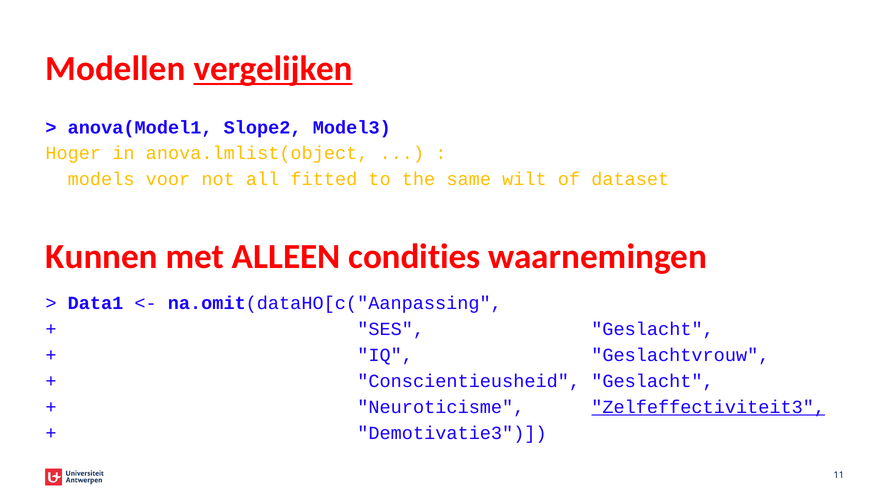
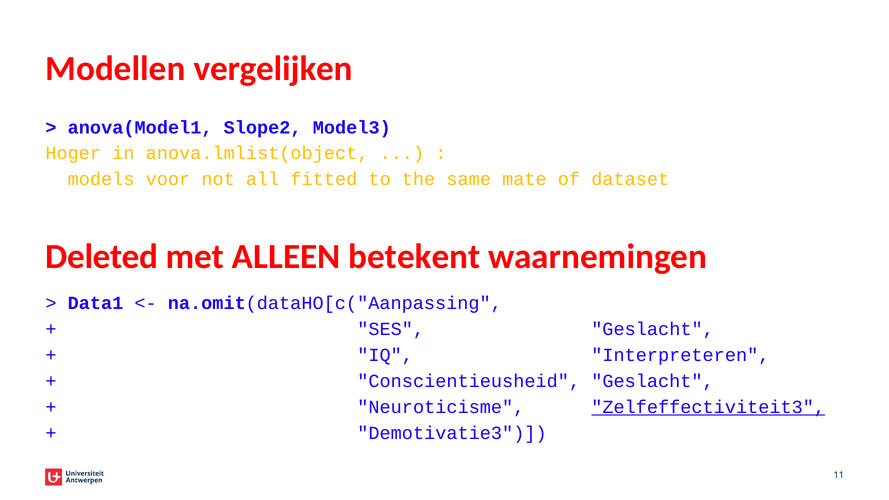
vergelijken underline: present -> none
wilt: wilt -> mate
Kunnen: Kunnen -> Deleted
condities: condities -> betekent
Geslachtvrouw: Geslachtvrouw -> Interpreteren
